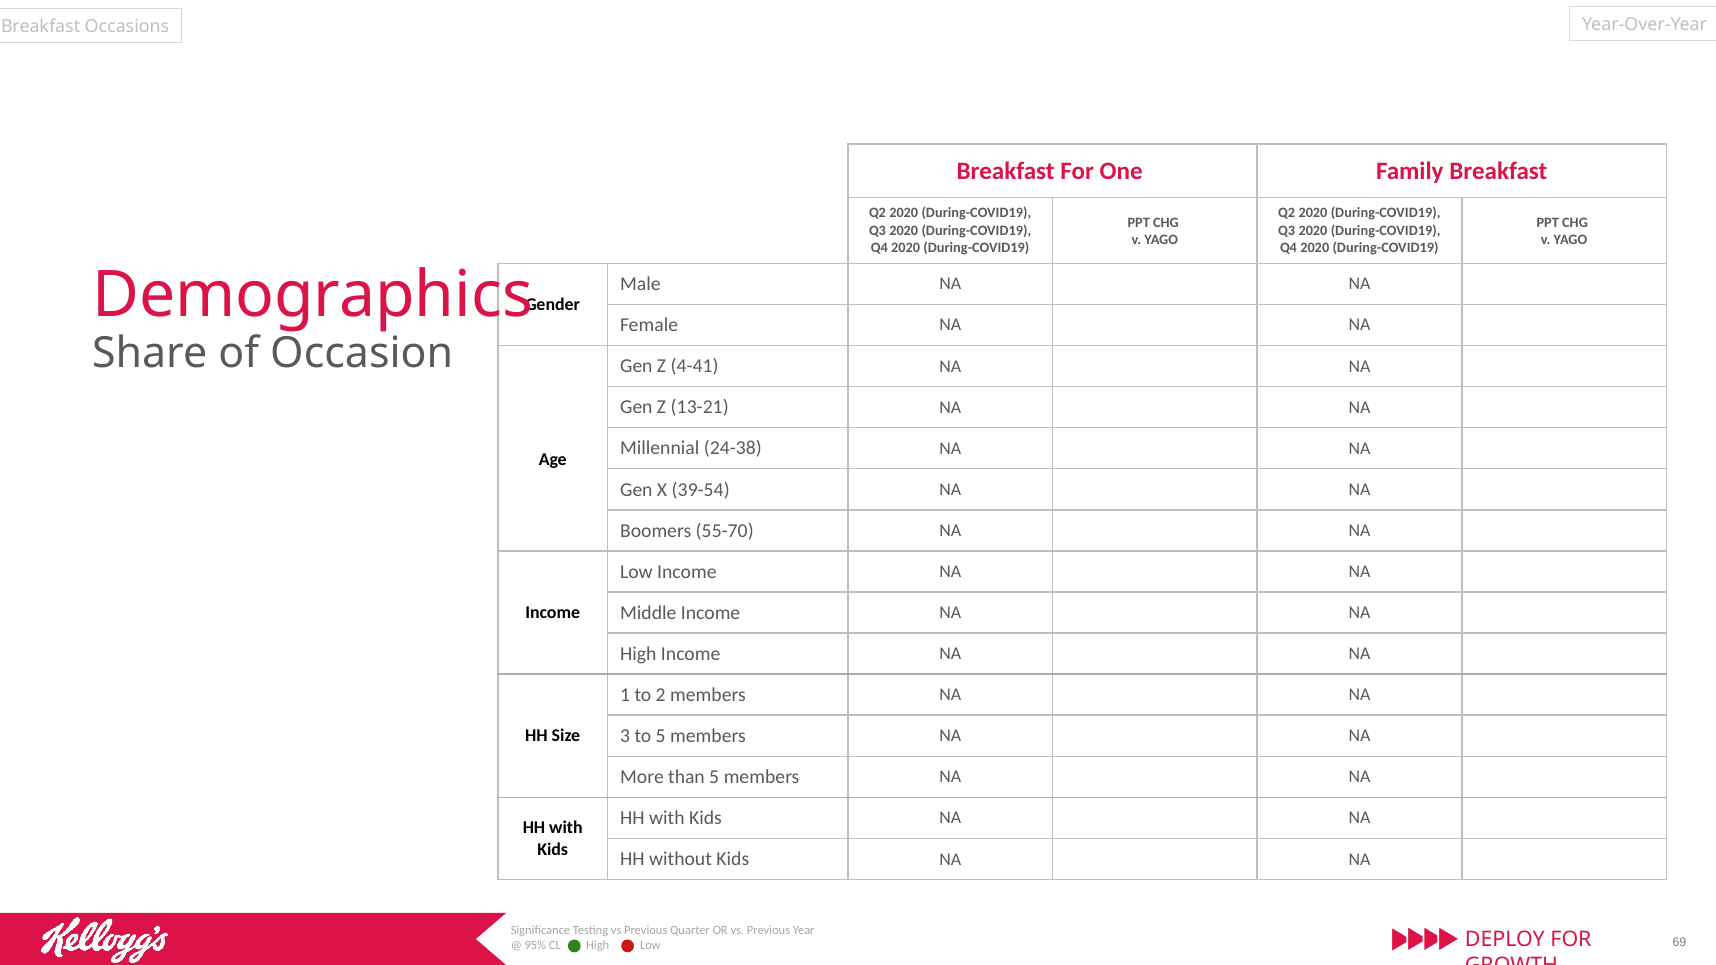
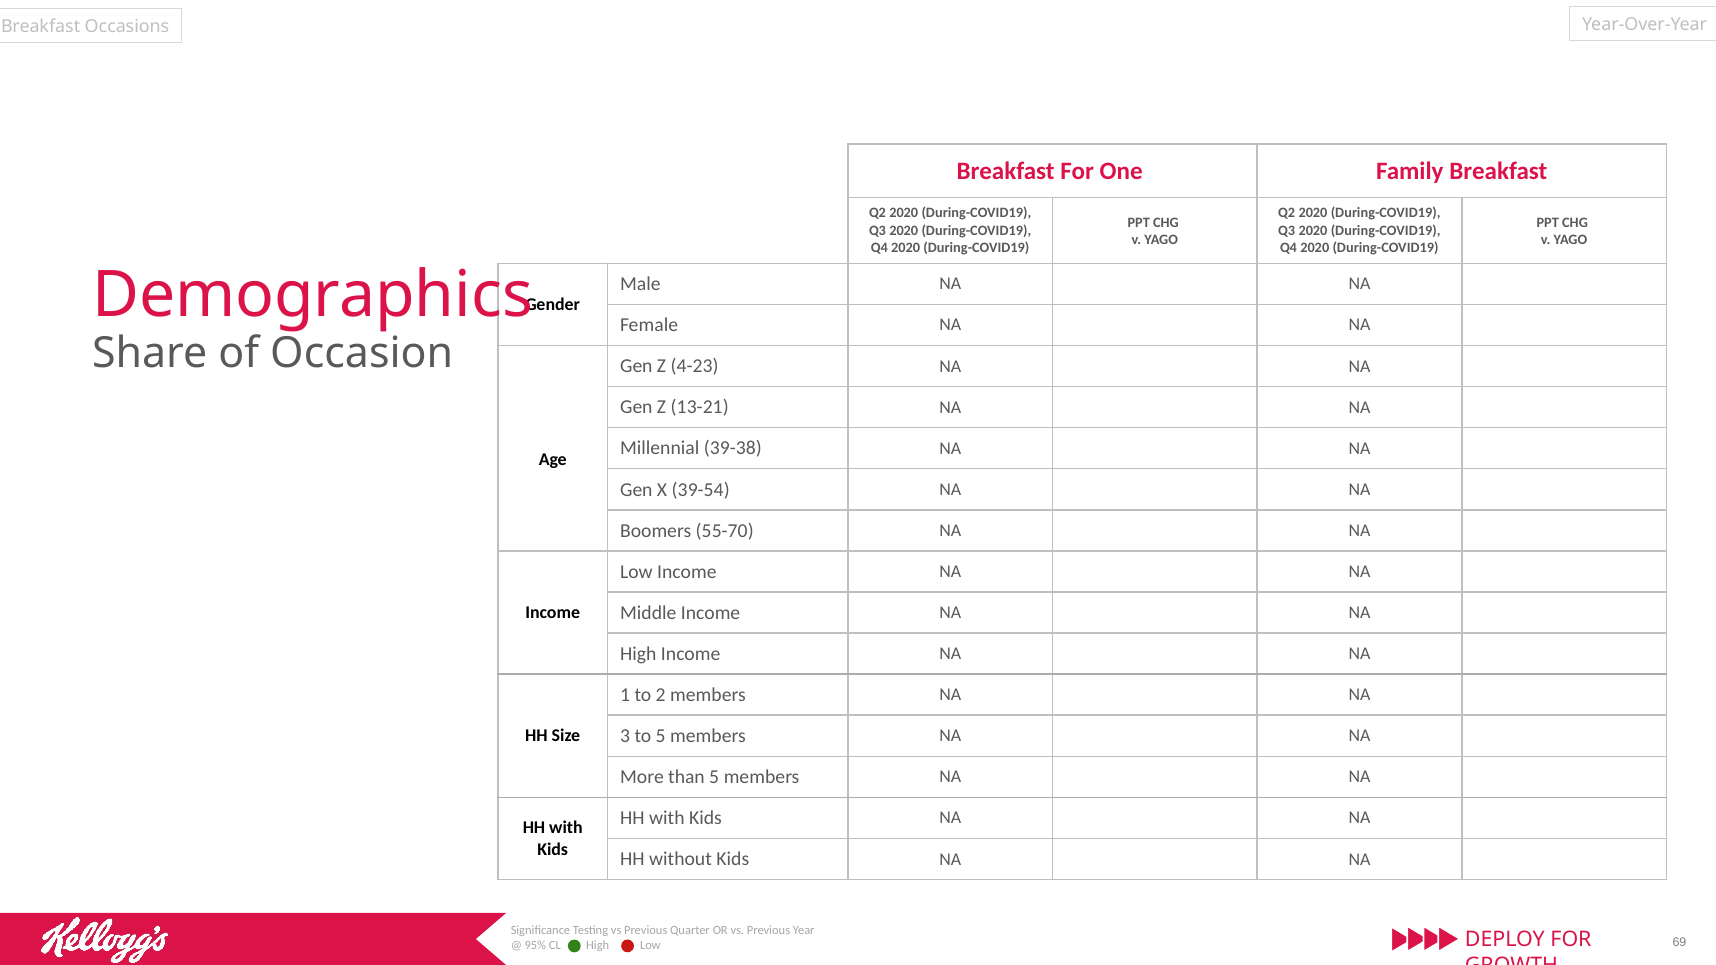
4-41: 4-41 -> 4-23
24-38: 24-38 -> 39-38
